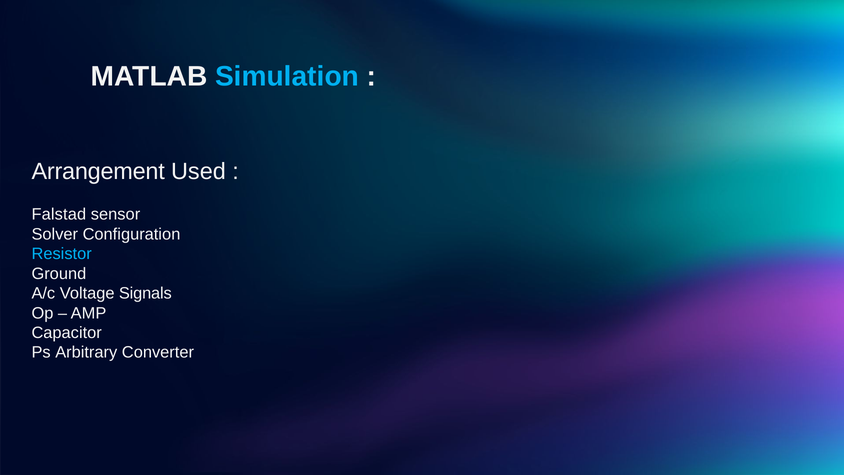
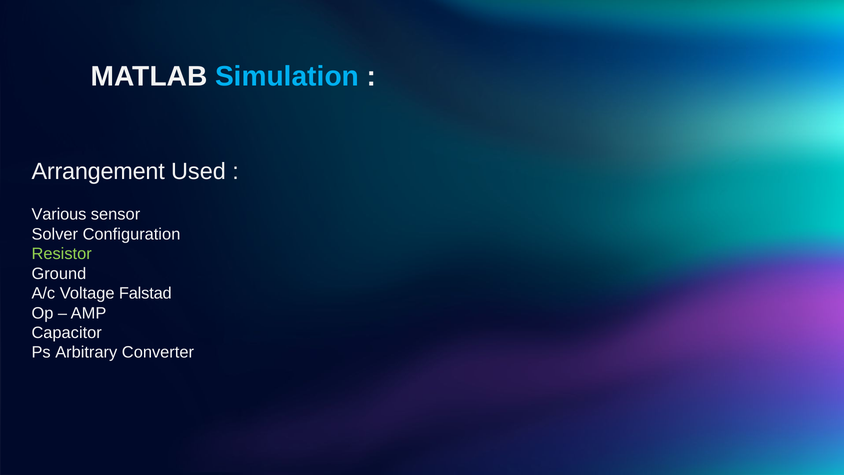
Falstad: Falstad -> Various
Resistor colour: light blue -> light green
Signals: Signals -> Falstad
